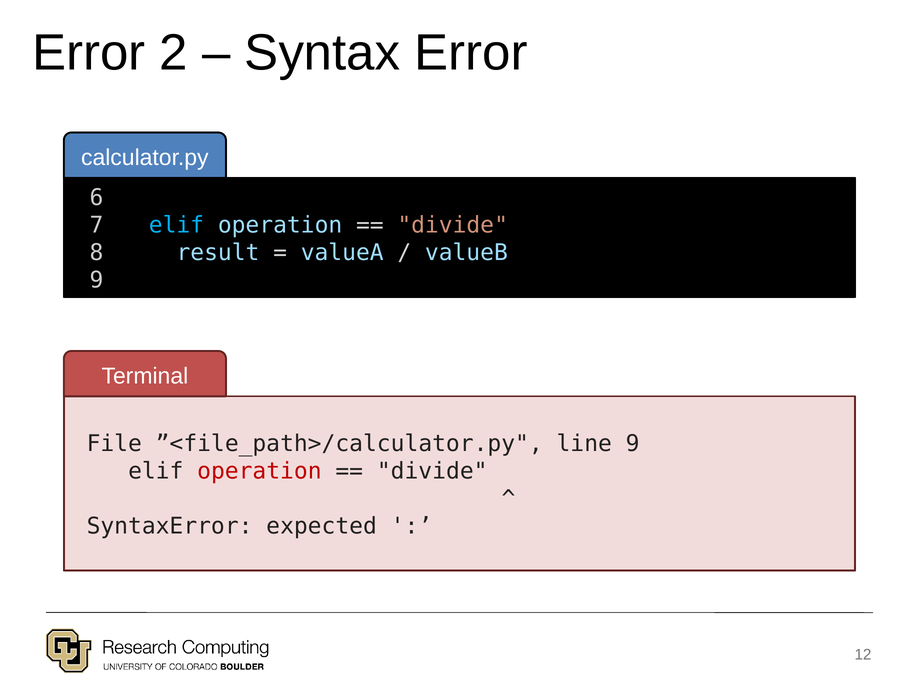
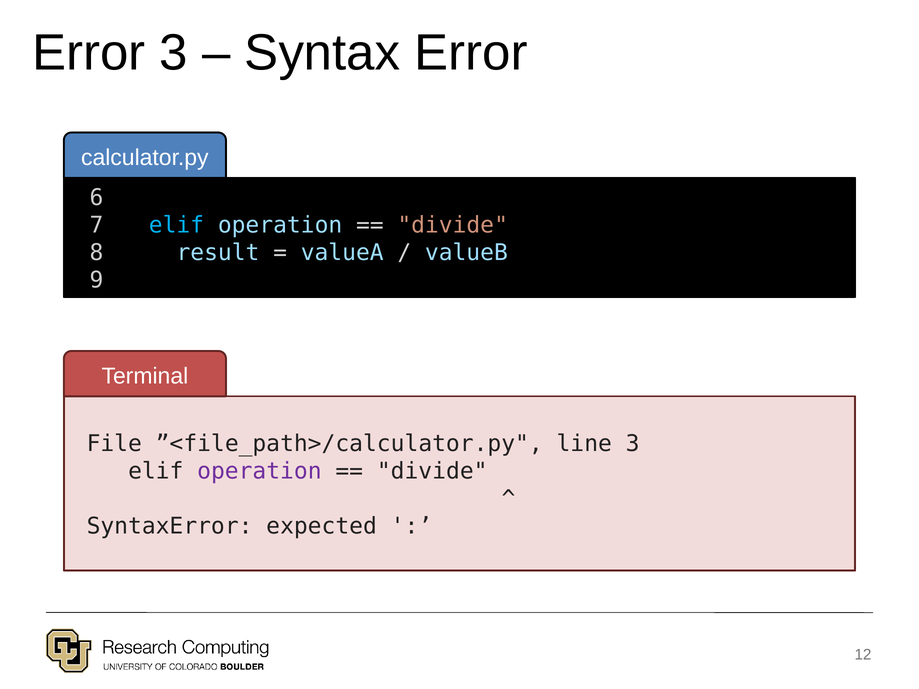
Error 2: 2 -> 3
line 9: 9 -> 3
operation at (259, 471) colour: red -> purple
